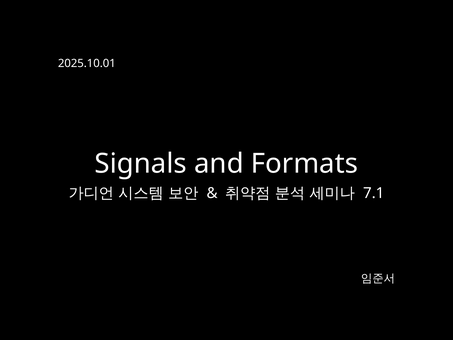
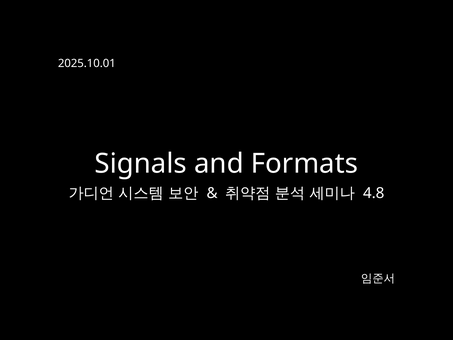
7.1: 7.1 -> 4.8
